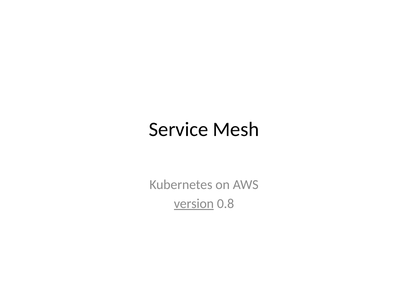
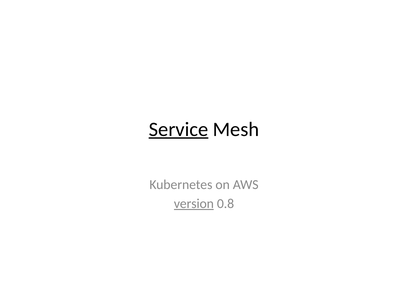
Service underline: none -> present
